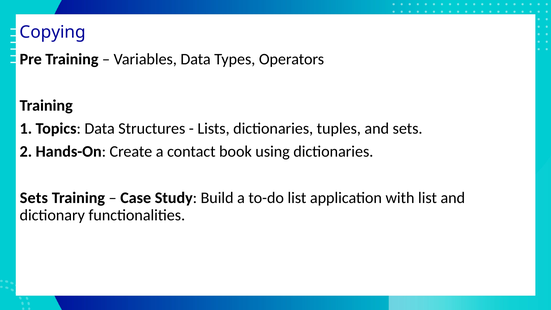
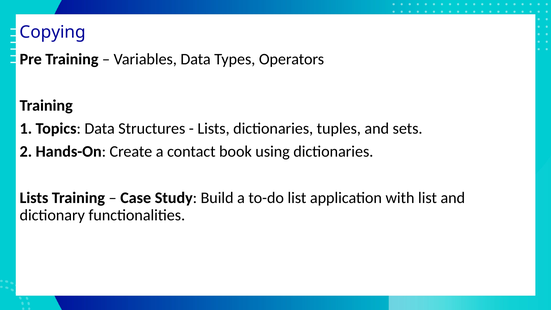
Sets at (34, 198): Sets -> Lists
